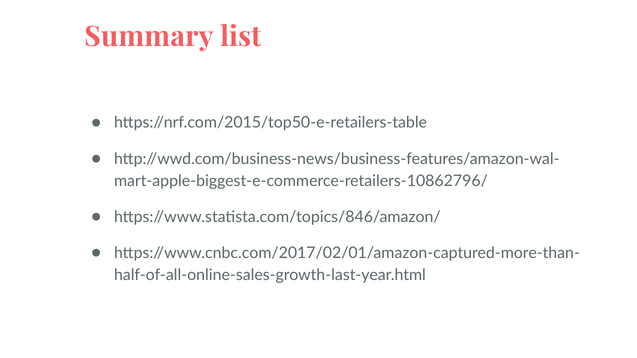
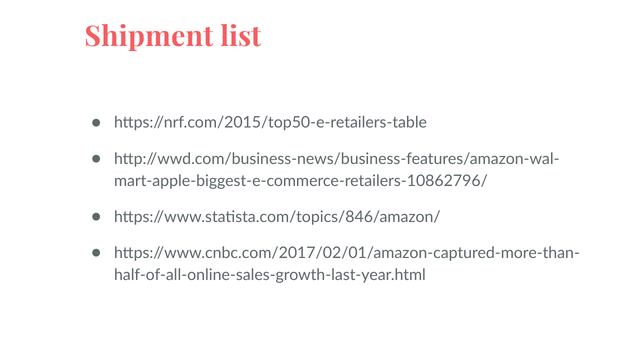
Summary: Summary -> Shipment
